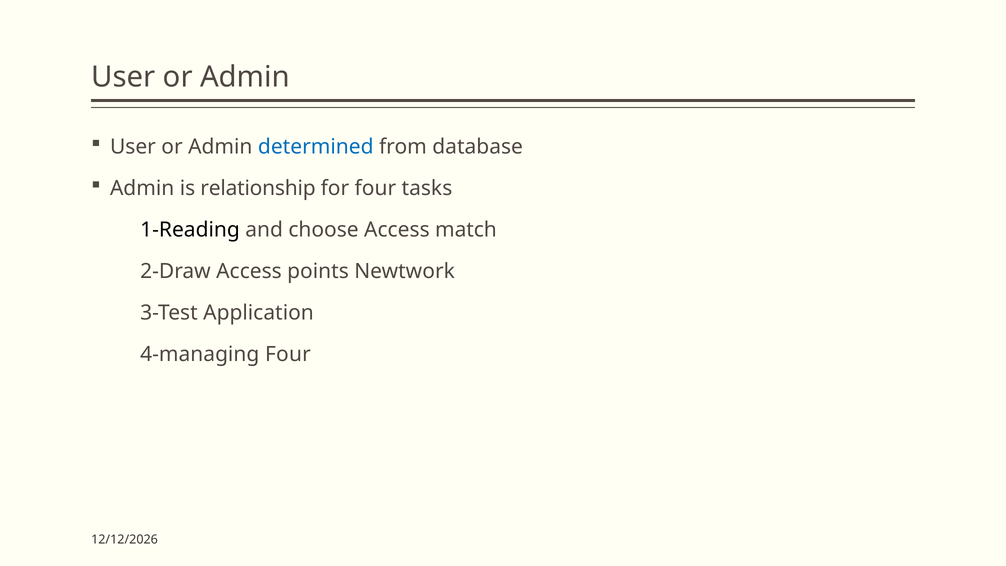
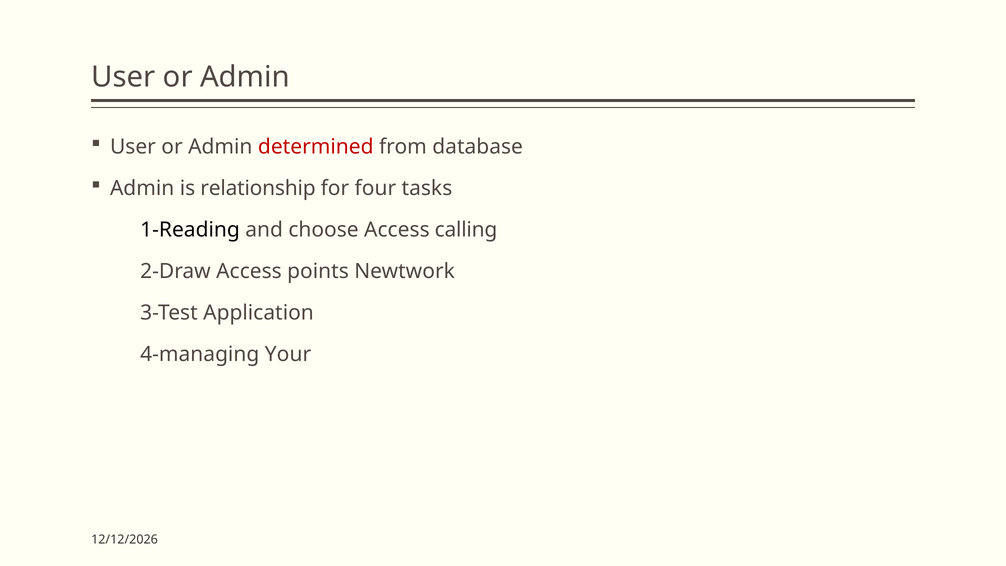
determined colour: blue -> red
match: match -> calling
4-managing Four: Four -> Your
